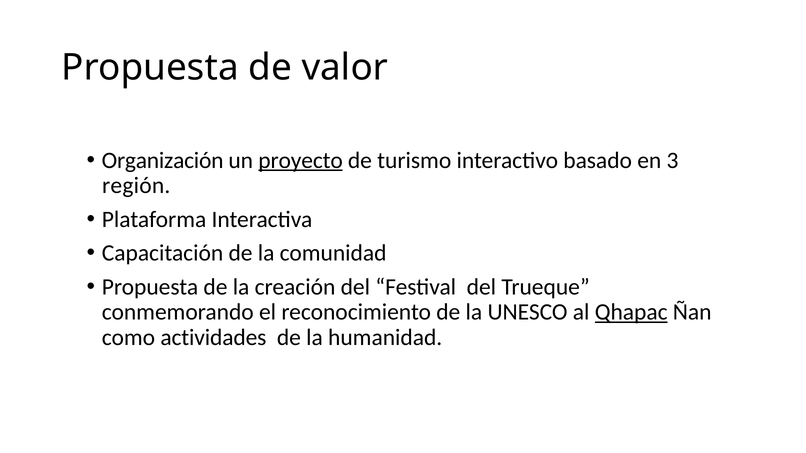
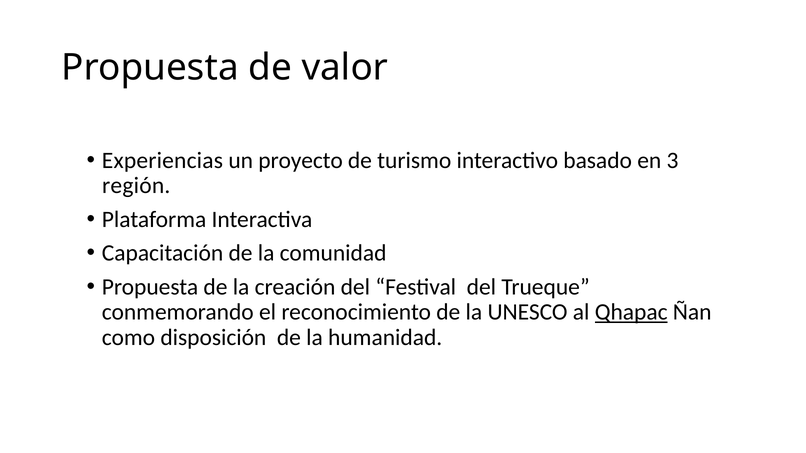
Organización: Organización -> Experiencias
proyecto underline: present -> none
actividades: actividades -> disposición
